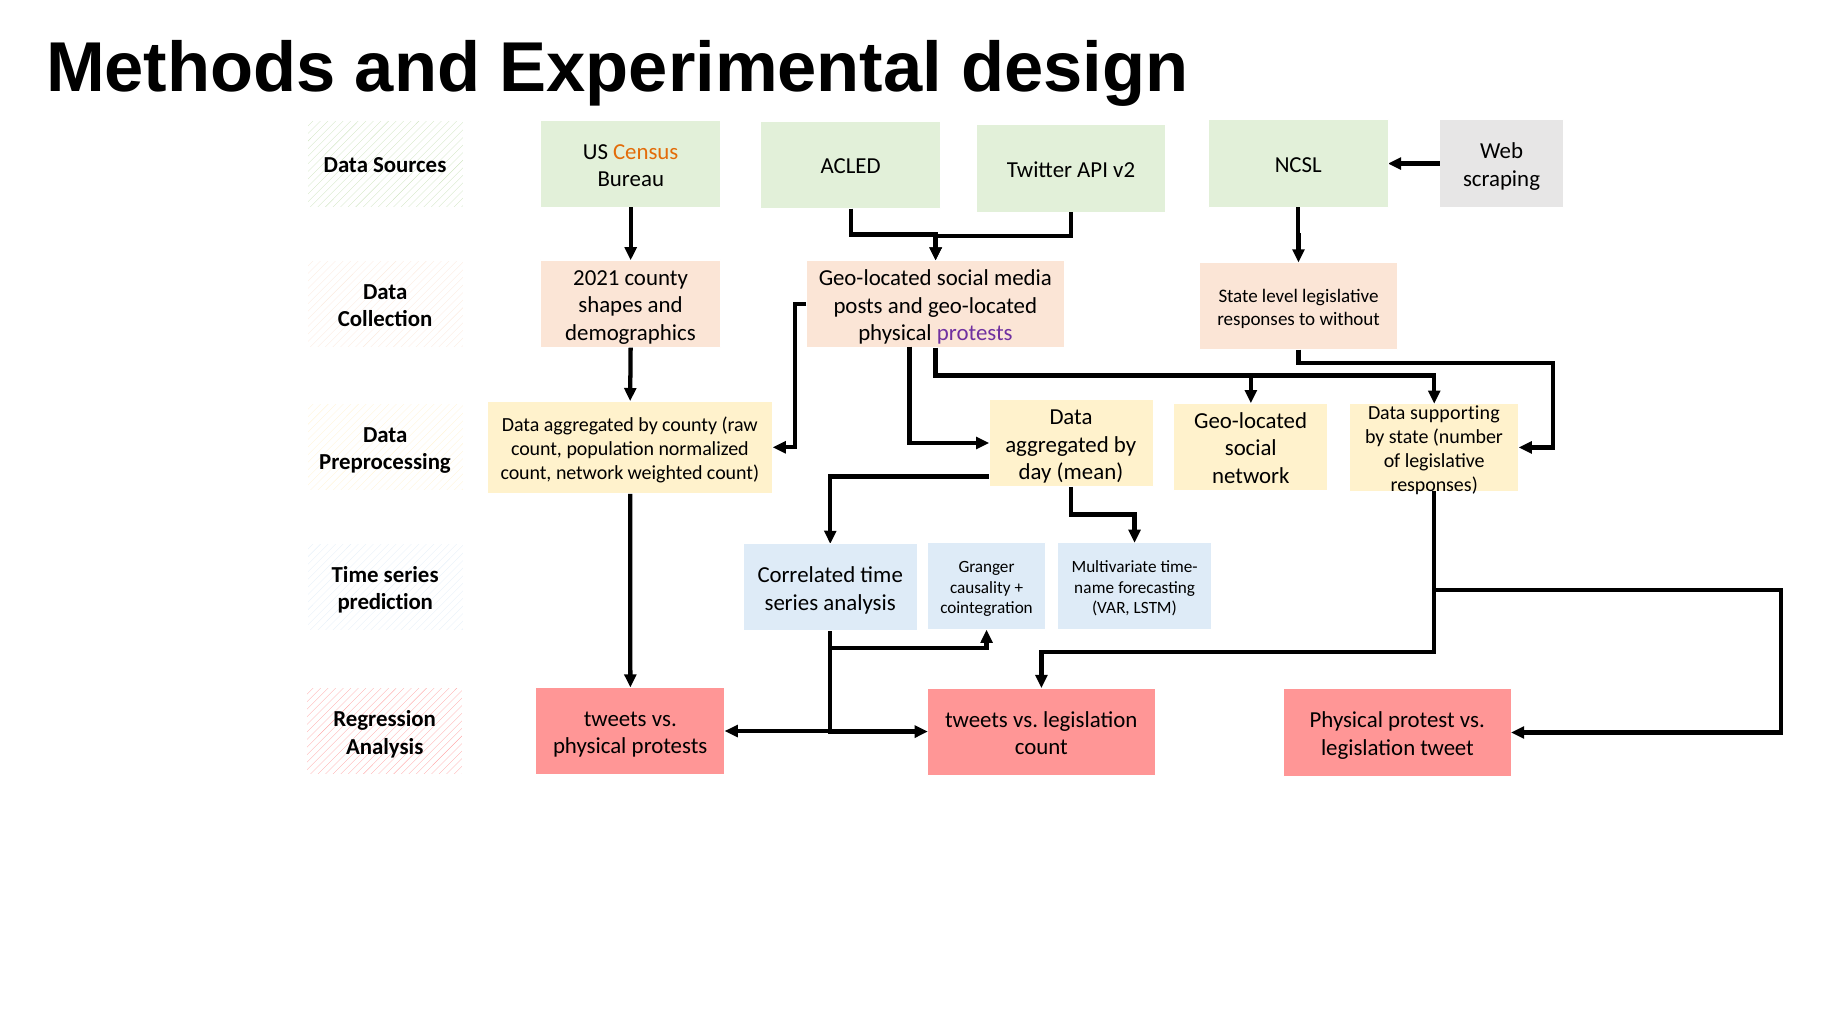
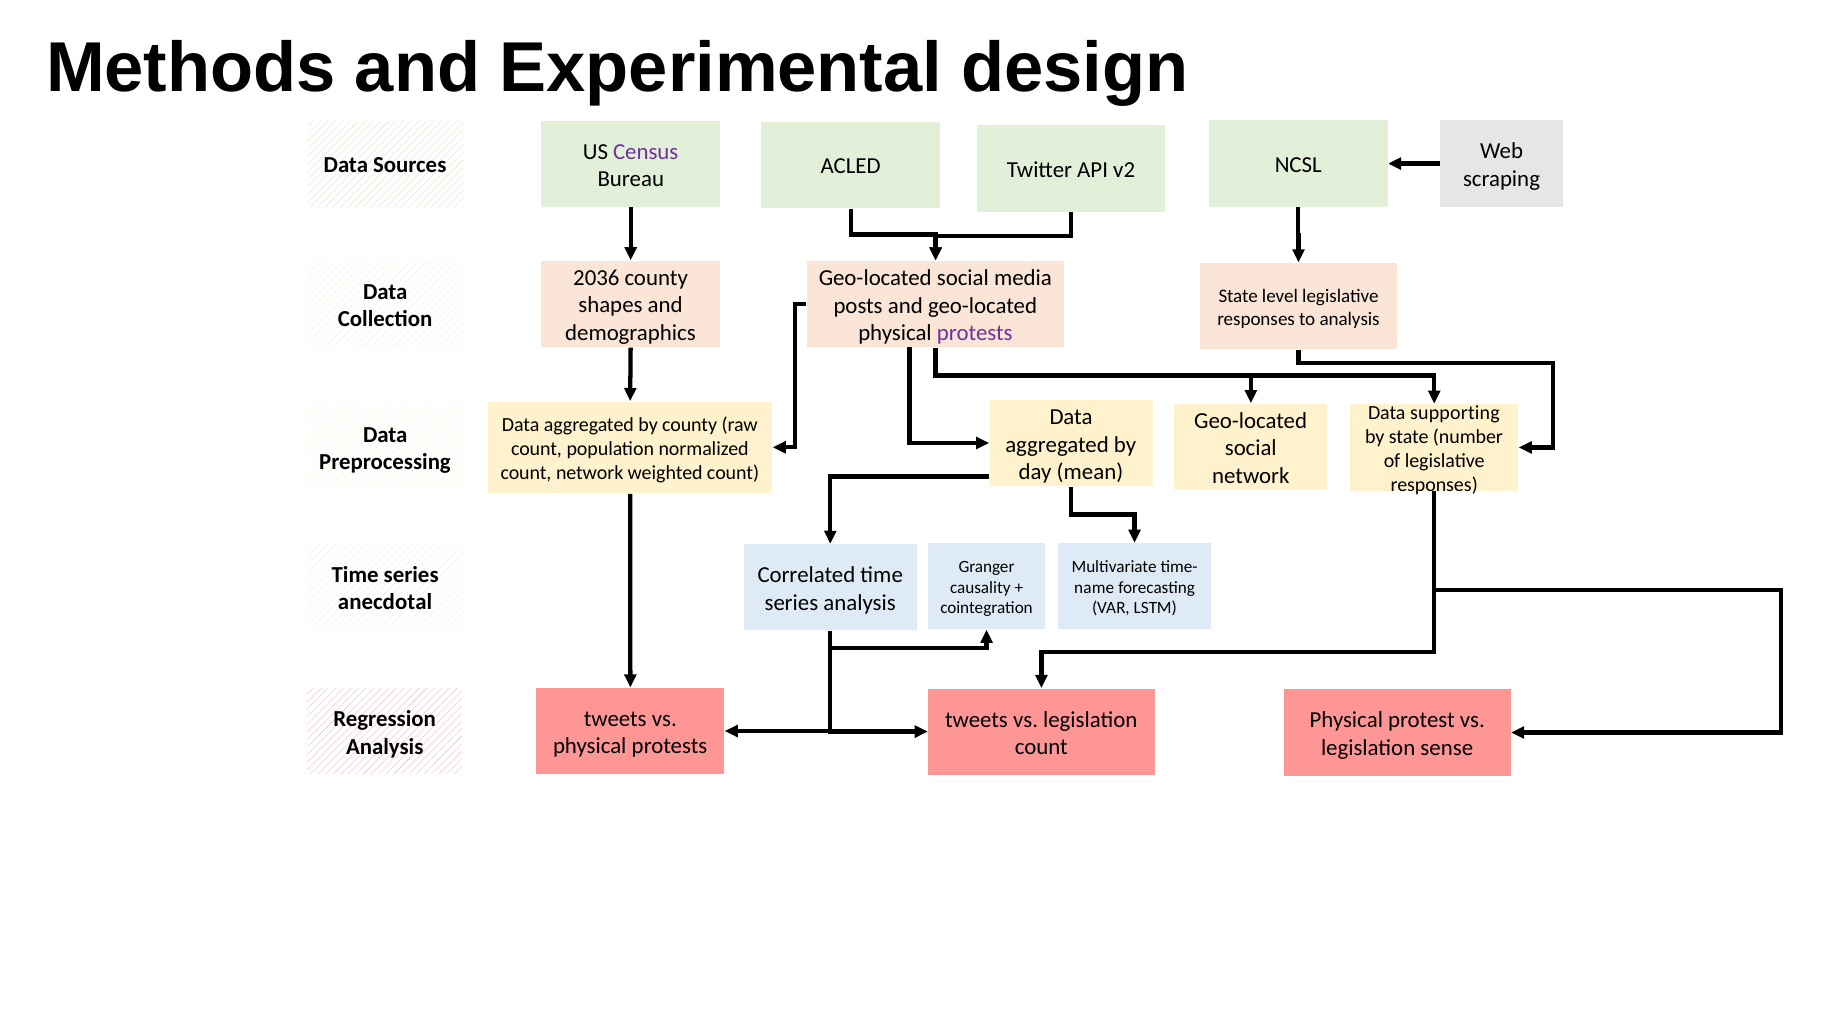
Census colour: orange -> purple
2021: 2021 -> 2036
to without: without -> analysis
prediction: prediction -> anecdotal
tweet: tweet -> sense
